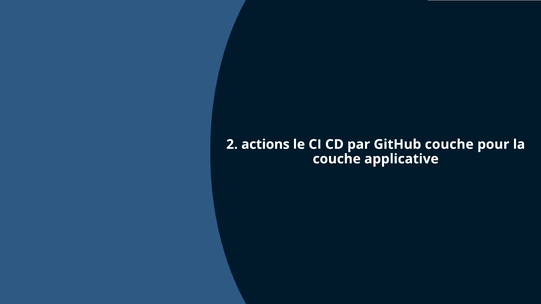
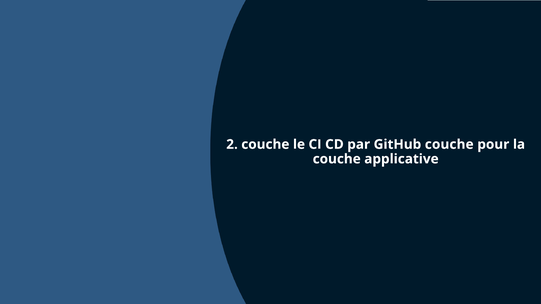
2 actions: actions -> couche
